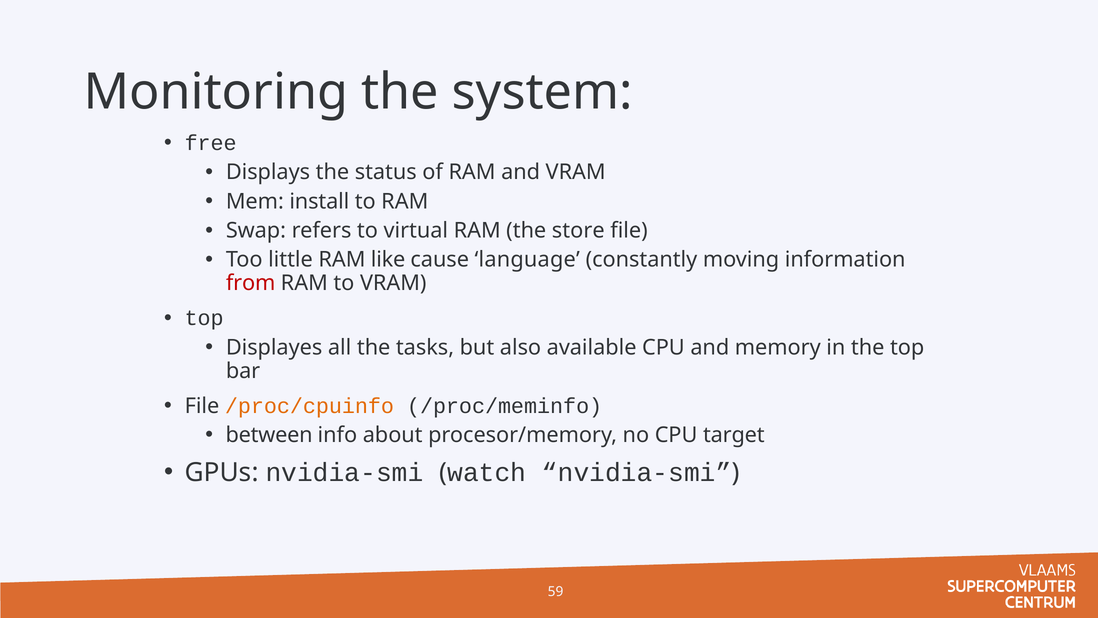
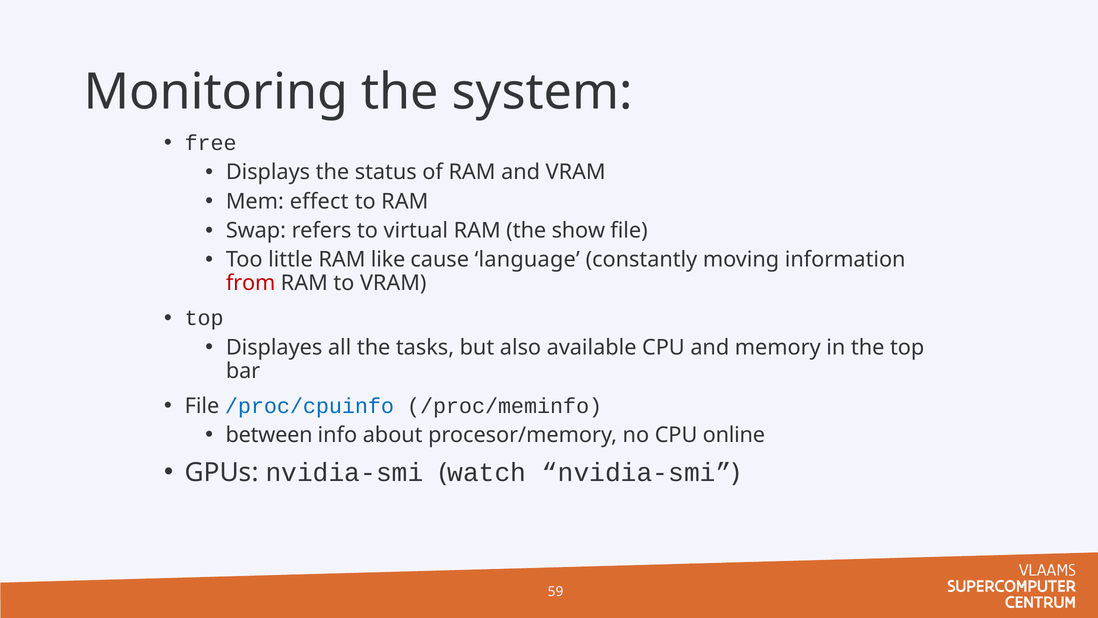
install: install -> effect
store: store -> show
/proc/cpuinfo colour: orange -> blue
target: target -> online
